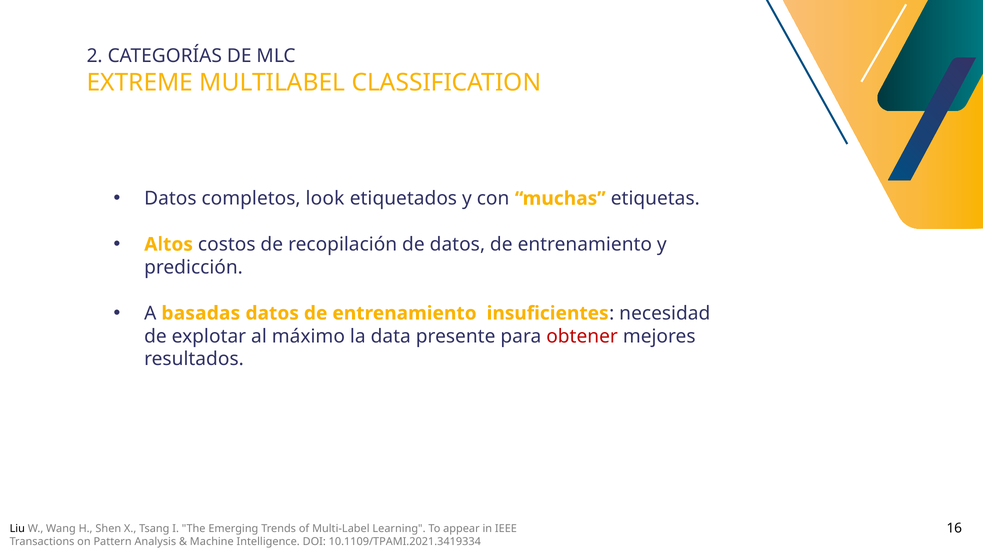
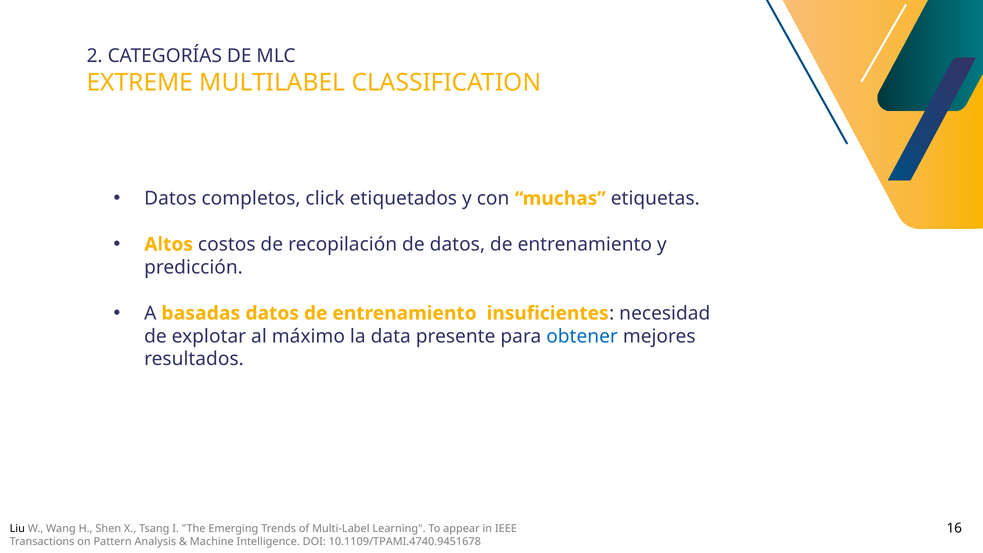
look: look -> click
obtener colour: red -> blue
10.1109/TPAMI.2021.3419334: 10.1109/TPAMI.2021.3419334 -> 10.1109/TPAMI.4740.9451678
